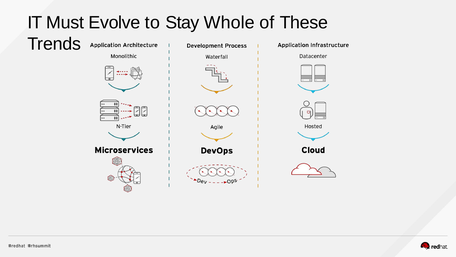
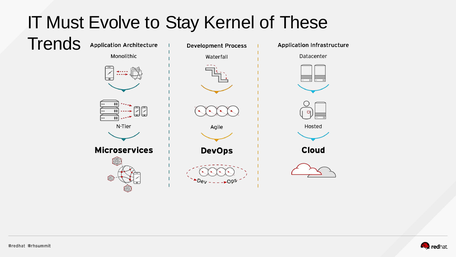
Whole: Whole -> Kernel
